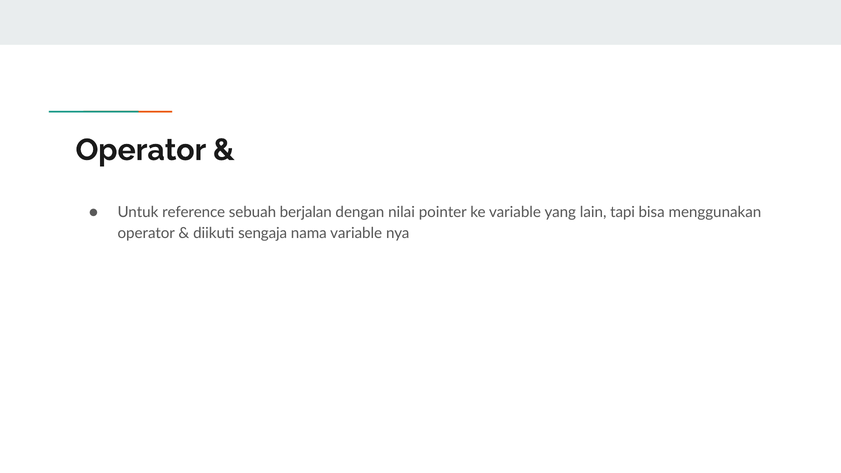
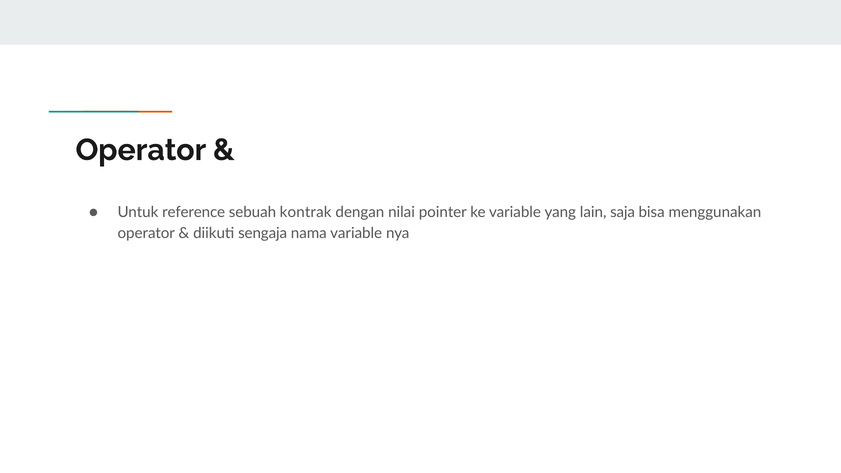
berjalan: berjalan -> kontrak
tapi: tapi -> saja
